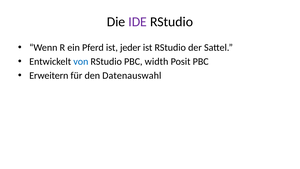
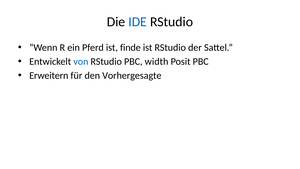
IDE colour: purple -> blue
jeder: jeder -> finde
Datenauswahl: Datenauswahl -> Vorhergesagte
